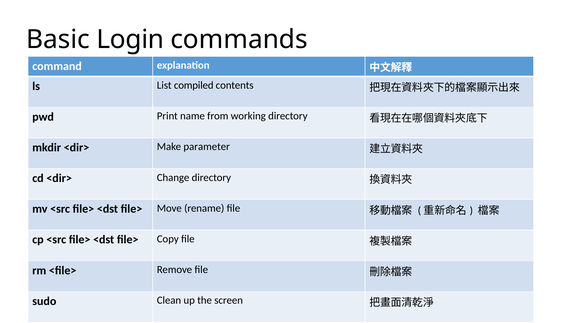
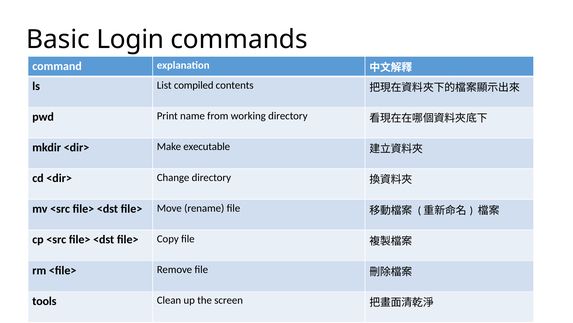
parameter: parameter -> executable
sudo: sudo -> tools
